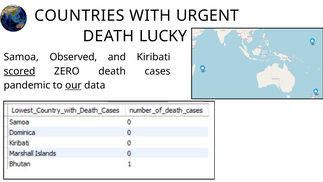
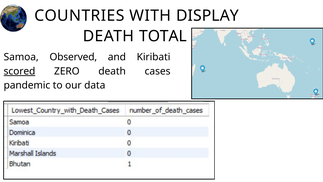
URGENT: URGENT -> DISPLAY
LUCKY: LUCKY -> TOTAL
our underline: present -> none
